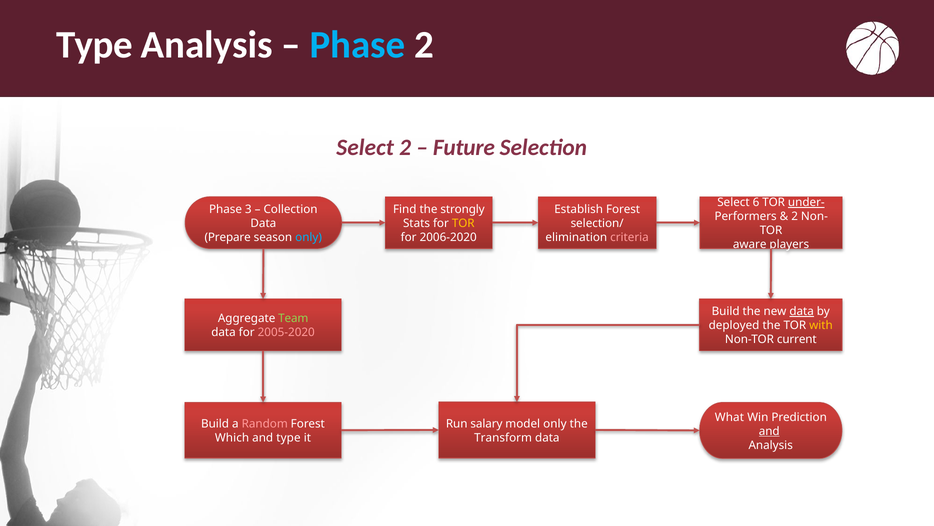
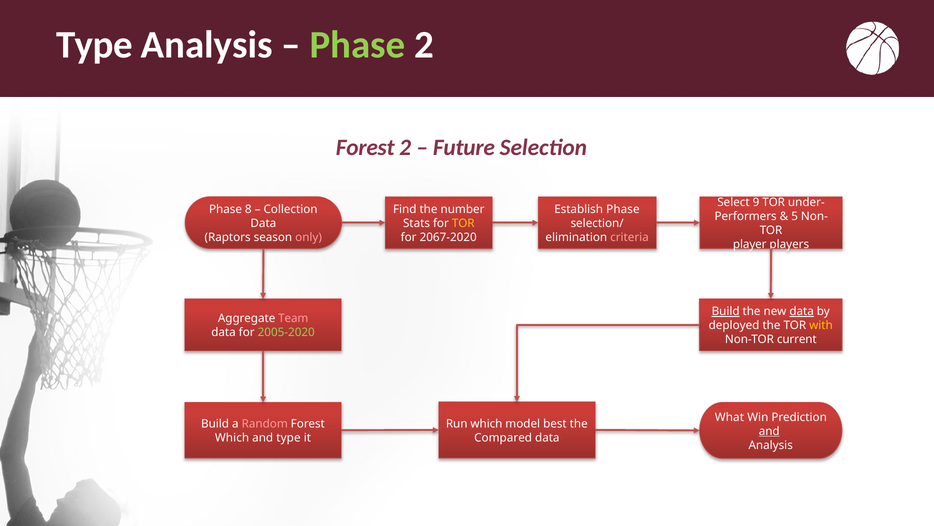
Phase at (357, 45) colour: light blue -> light green
Select at (365, 147): Select -> Forest
6: 6 -> 9
under- underline: present -> none
3: 3 -> 8
strongly: strongly -> number
Establish Forest: Forest -> Phase
2 at (795, 216): 2 -> 5
Prepare: Prepare -> Raptors
only at (309, 237) colour: light blue -> pink
2006-2020: 2006-2020 -> 2067-2020
aware: aware -> player
Build at (726, 311) underline: none -> present
Team colour: light green -> pink
2005-2020 colour: pink -> light green
Run salary: salary -> which
model only: only -> best
Transform: Transform -> Compared
